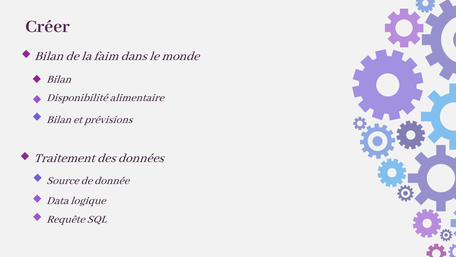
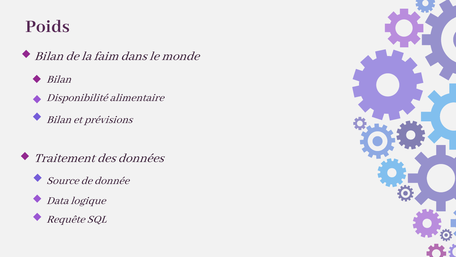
Créer: Créer -> Poids
